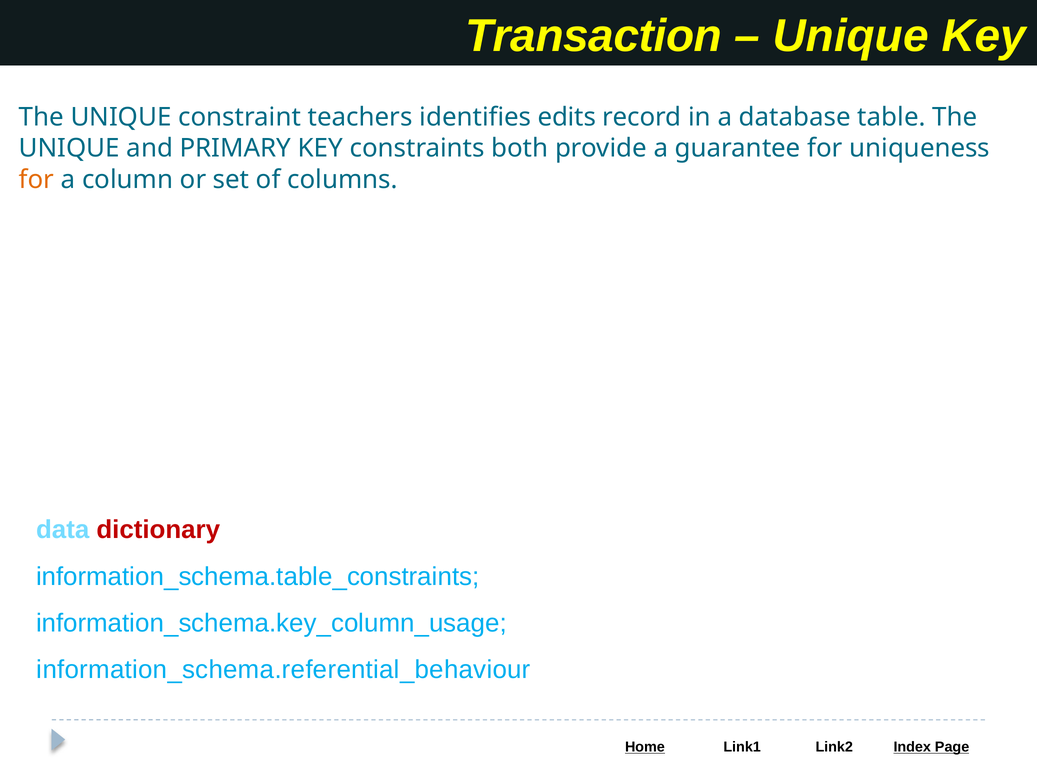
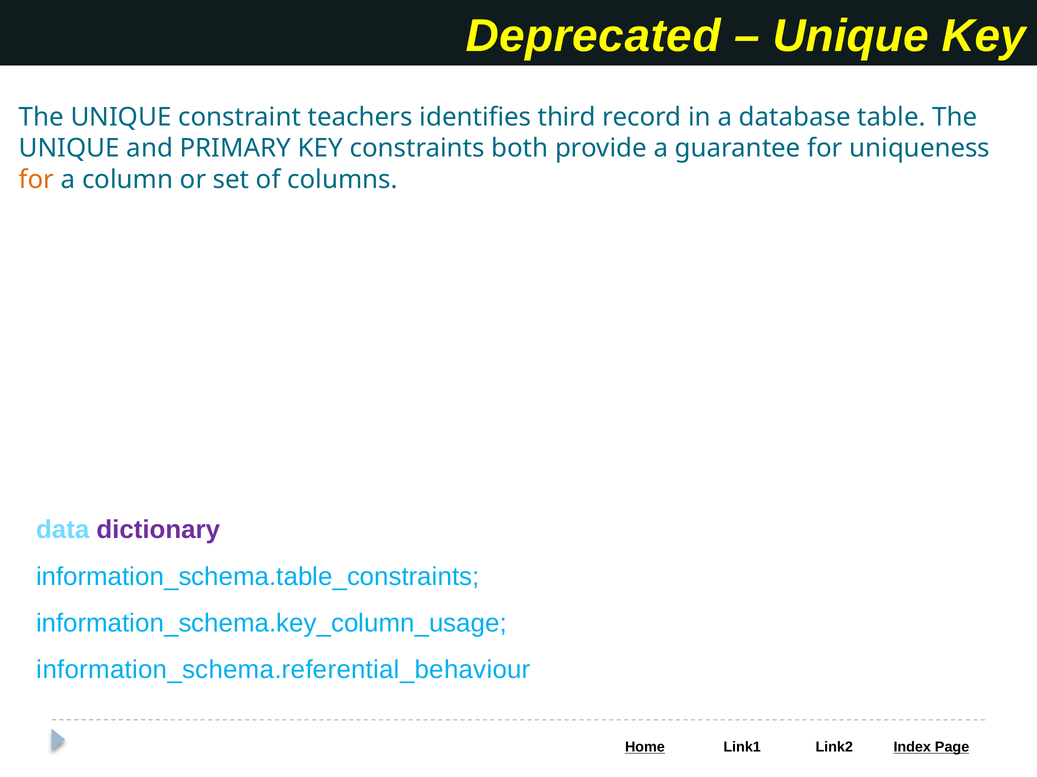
Transaction: Transaction -> Deprecated
edits: edits -> third
dictionary colour: red -> purple
